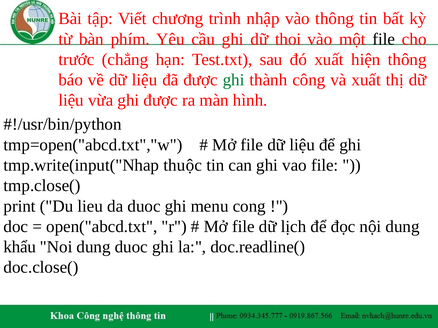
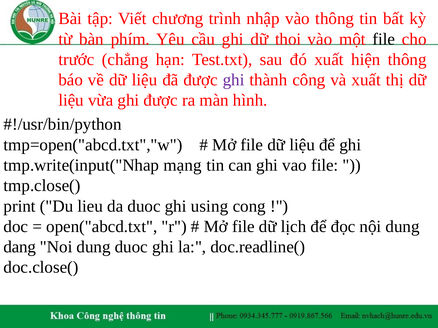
ghi at (234, 80) colour: green -> purple
thuộc: thuộc -> mạng
menu: menu -> using
khẩu: khẩu -> dang
